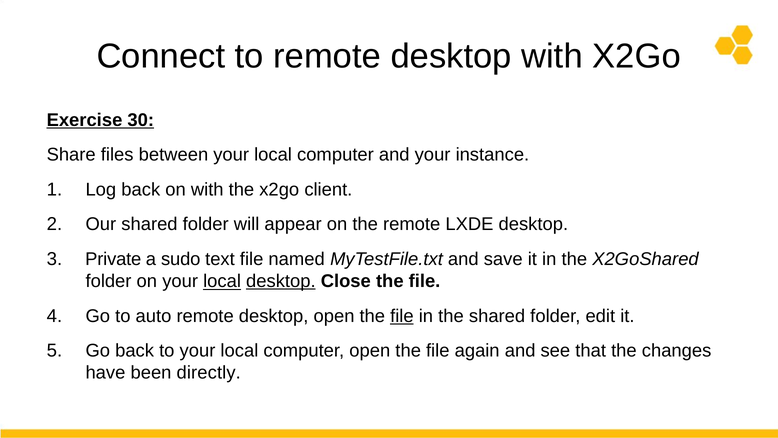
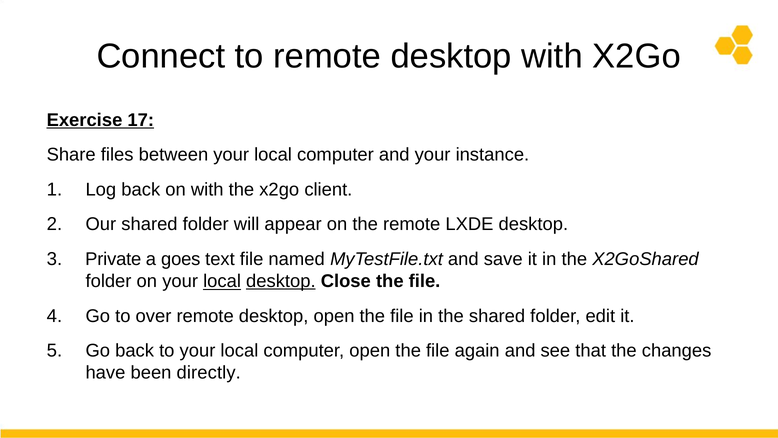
30: 30 -> 17
sudo: sudo -> goes
auto: auto -> over
file at (402, 316) underline: present -> none
